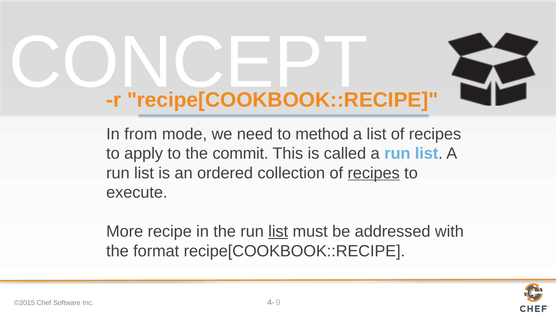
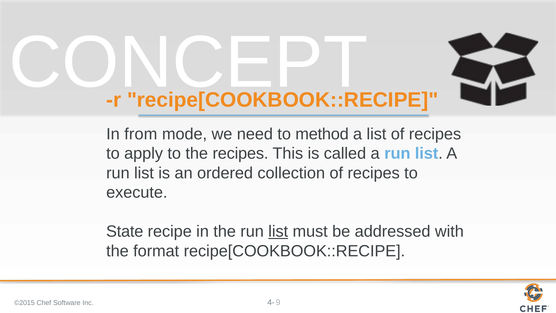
the commit: commit -> recipes
recipes at (374, 173) underline: present -> none
More: More -> State
